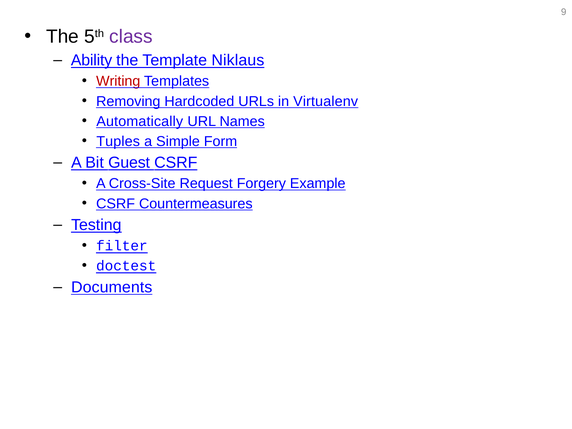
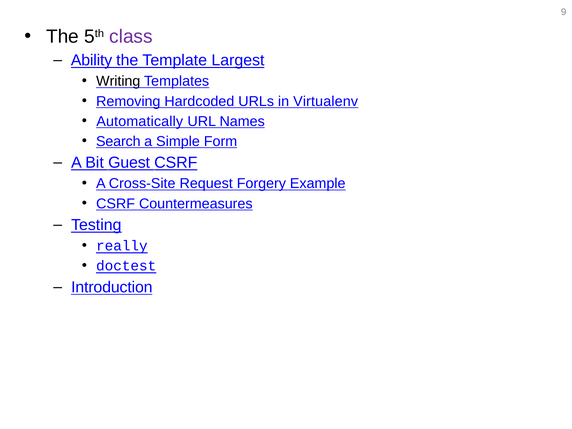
Niklaus: Niklaus -> Largest
Writing colour: red -> black
Tuples: Tuples -> Search
filter: filter -> really
Documents: Documents -> Introduction
